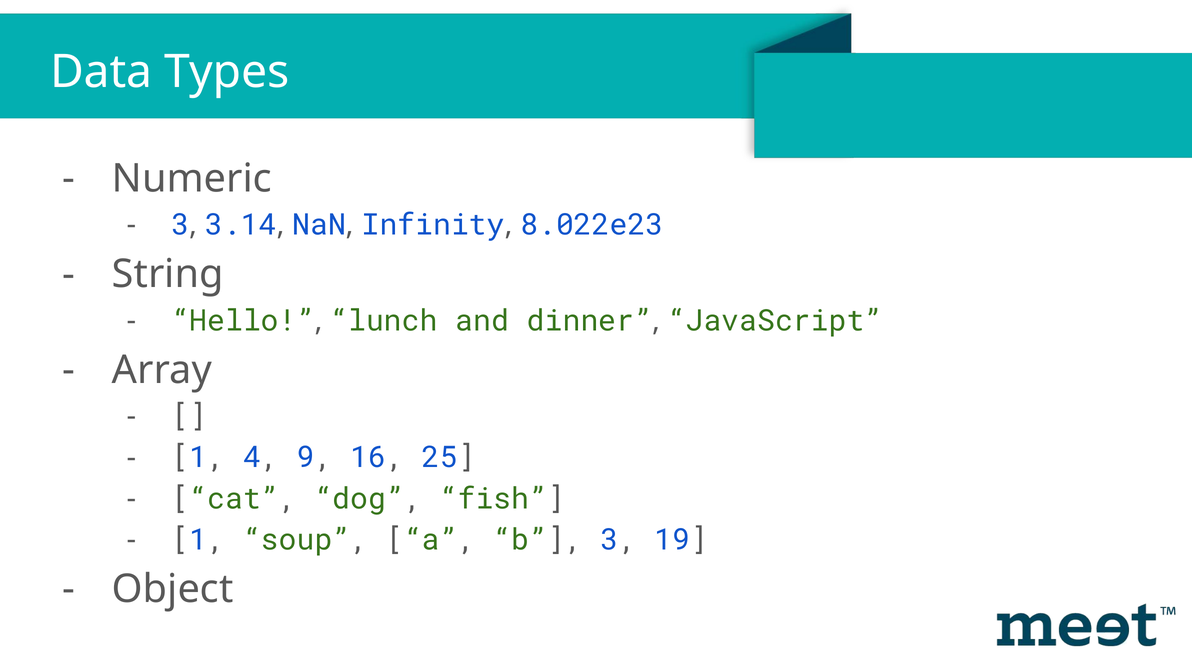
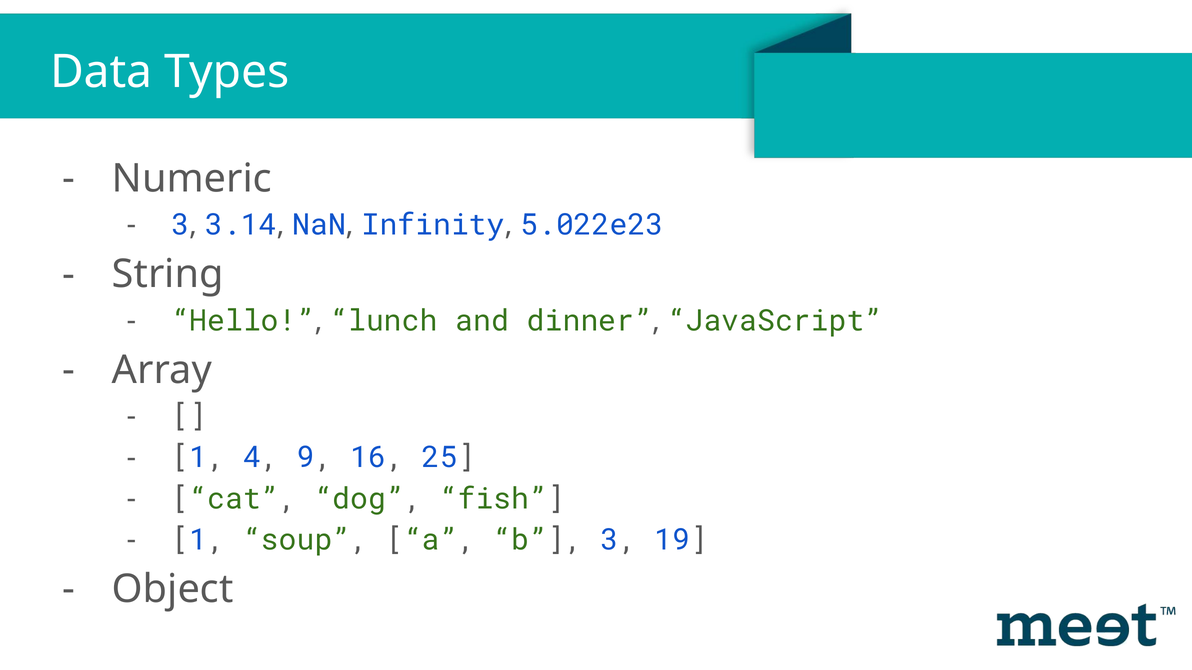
8.022e23: 8.022e23 -> 5.022e23
